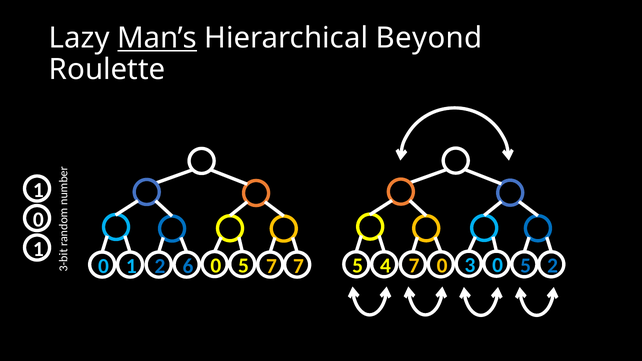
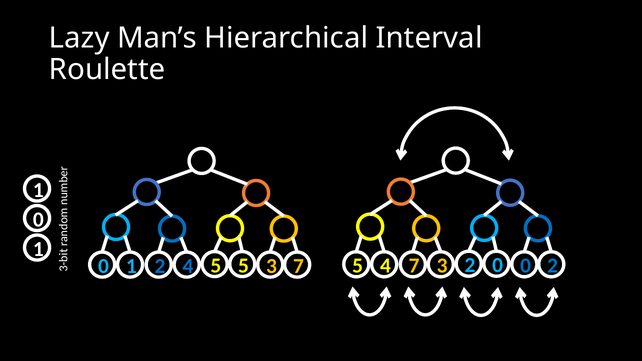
Man’s underline: present -> none
Beyond: Beyond -> Interval
0 at (442, 266): 0 -> 3
4 3: 3 -> 2
5 at (526, 266): 5 -> 0
2 6: 6 -> 4
0 1 0: 0 -> 5
5 7: 7 -> 3
